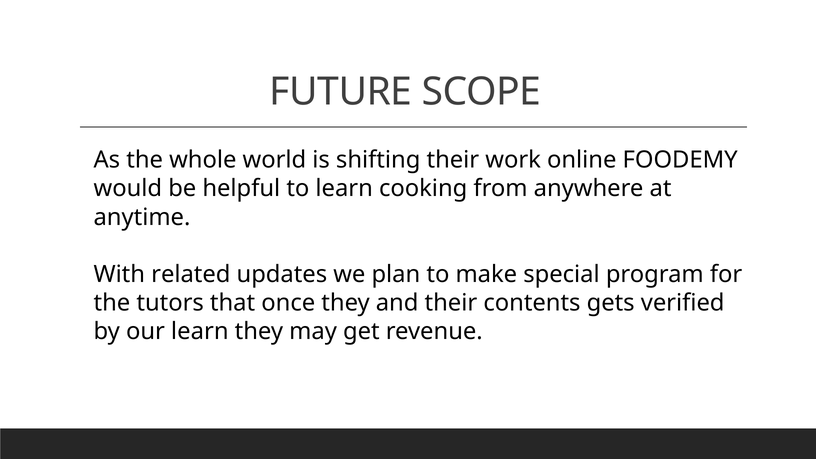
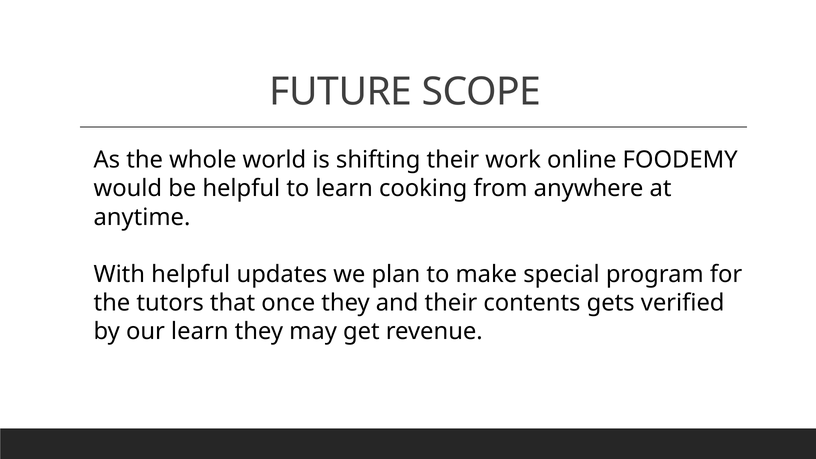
With related: related -> helpful
